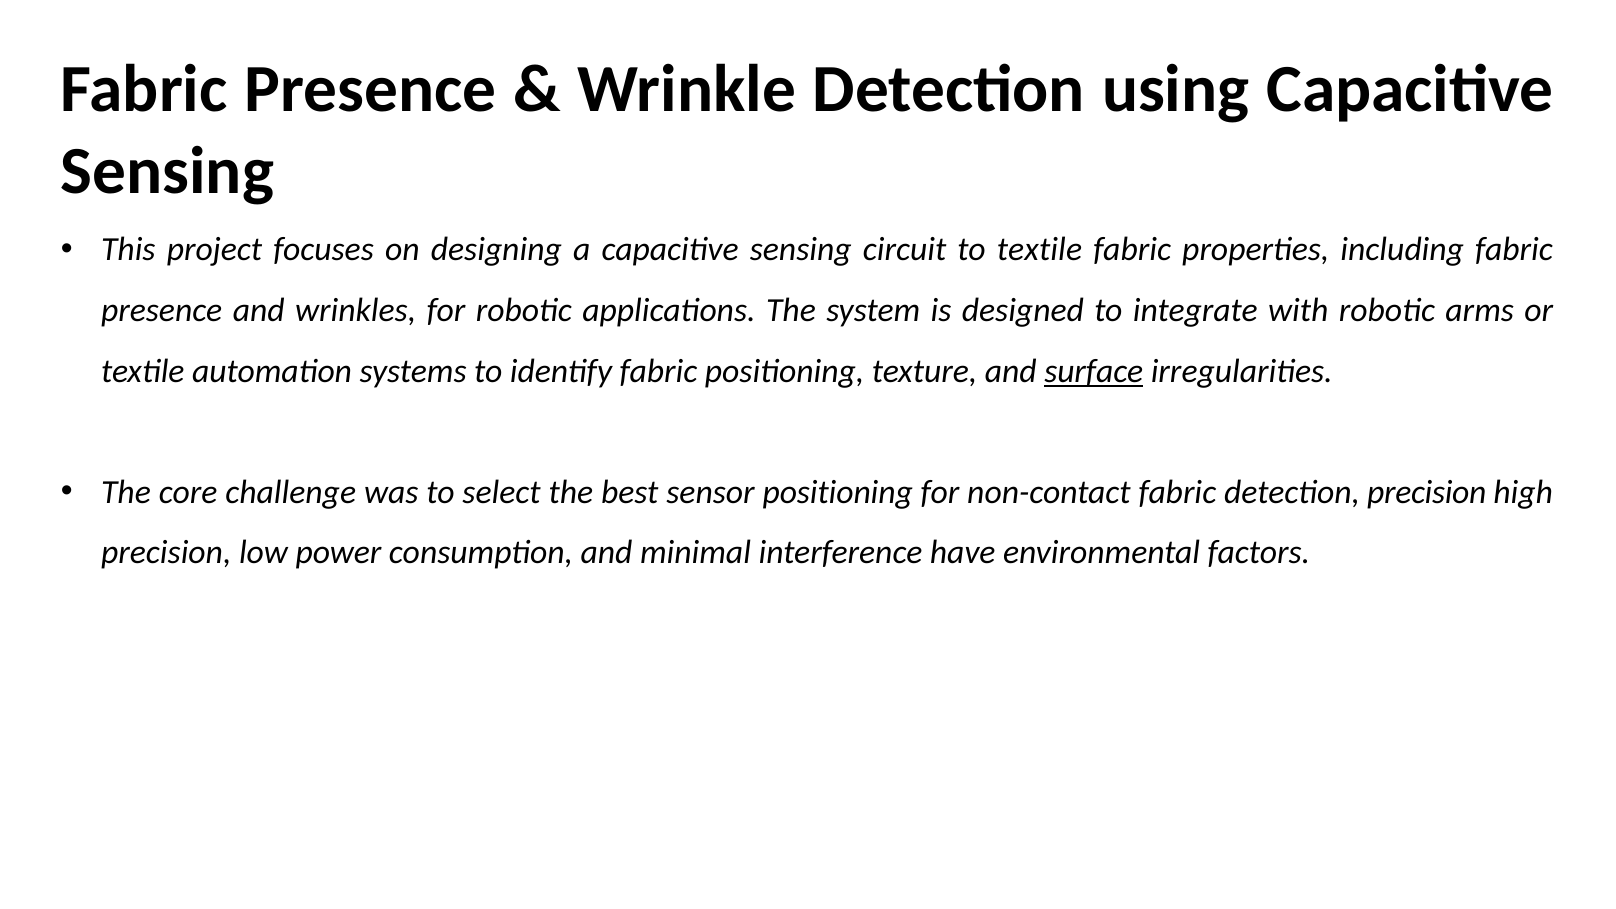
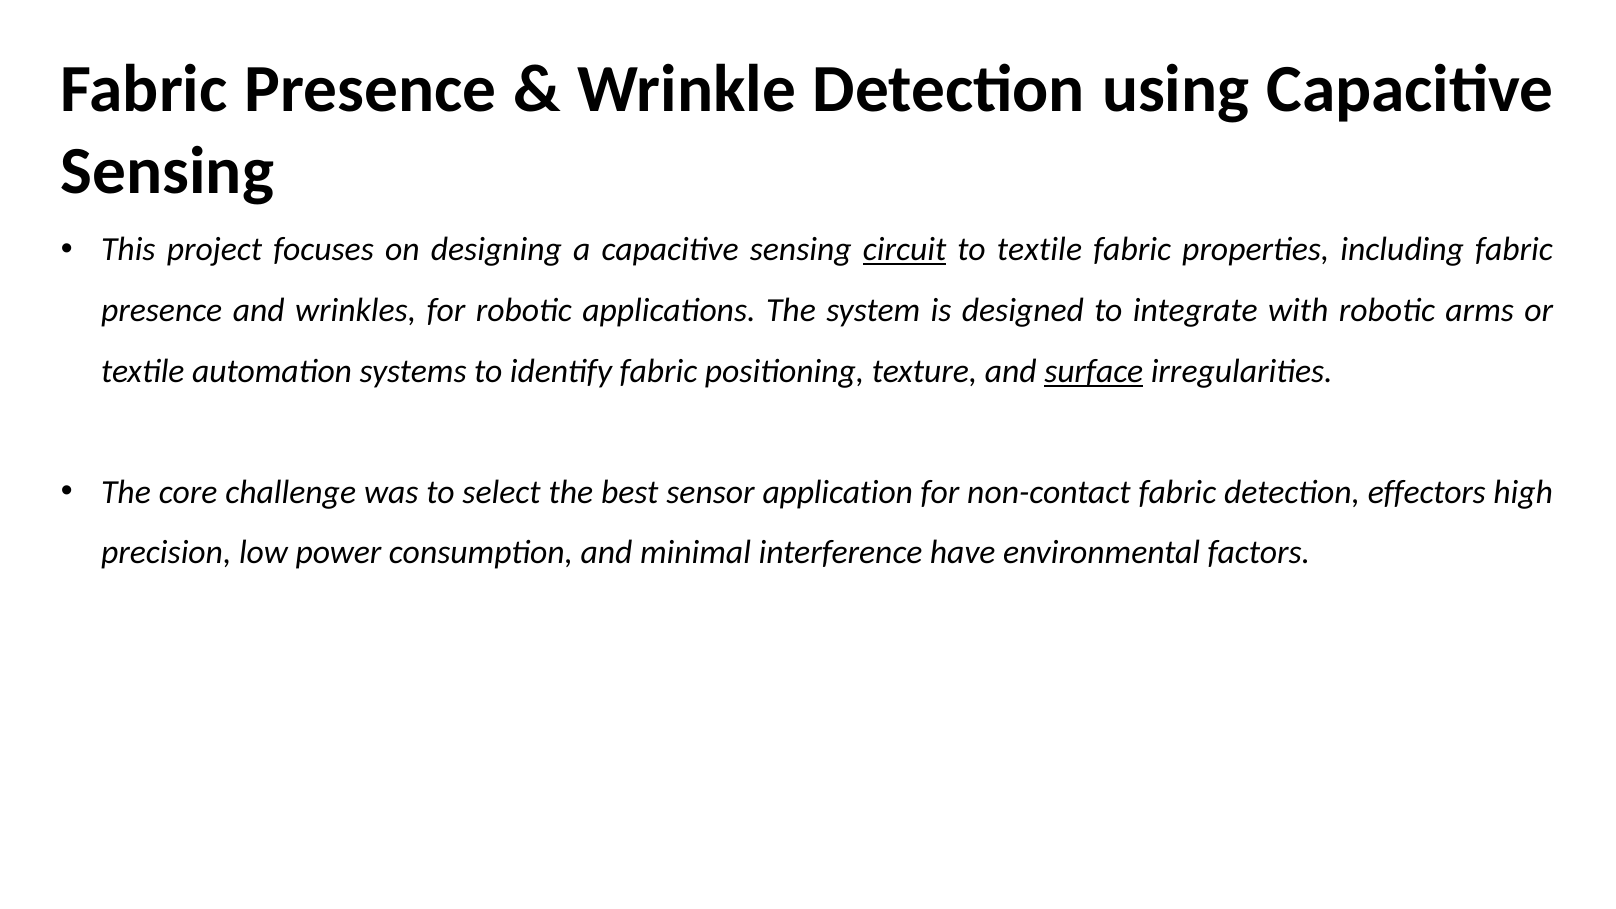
circuit underline: none -> present
sensor positioning: positioning -> application
detection precision: precision -> effectors
